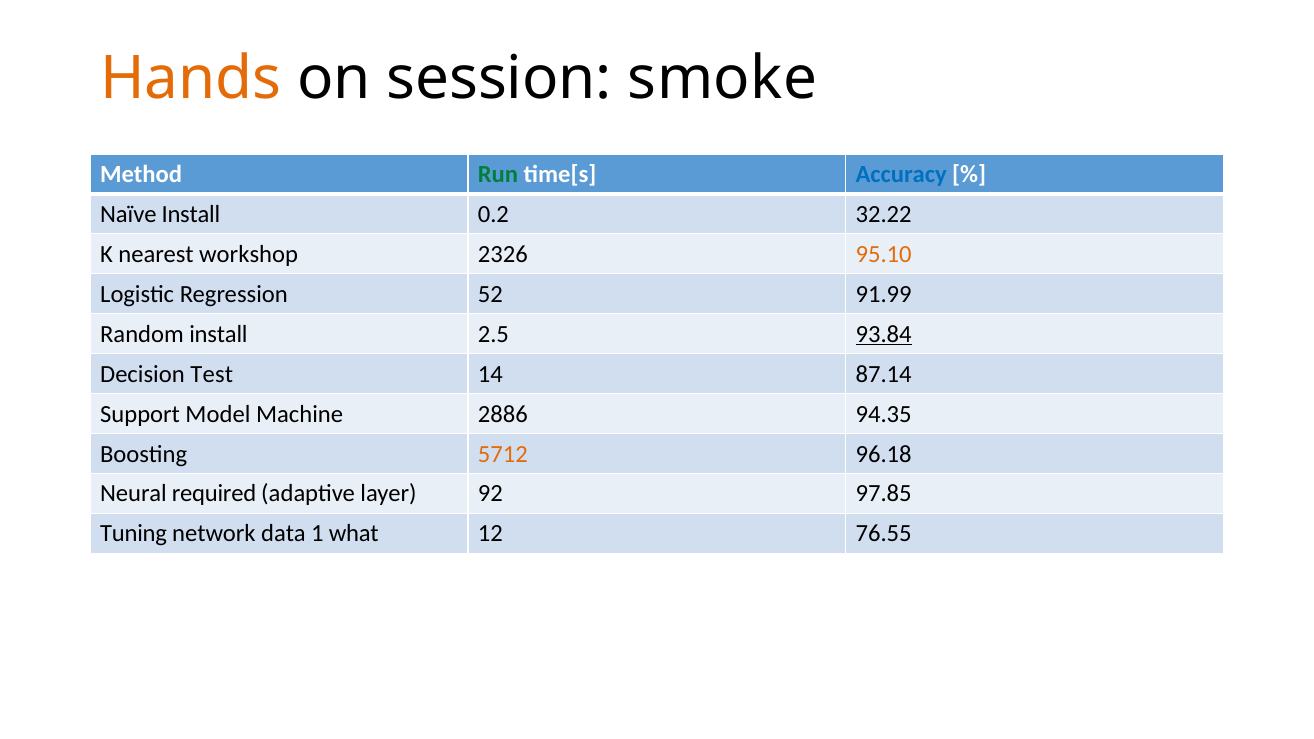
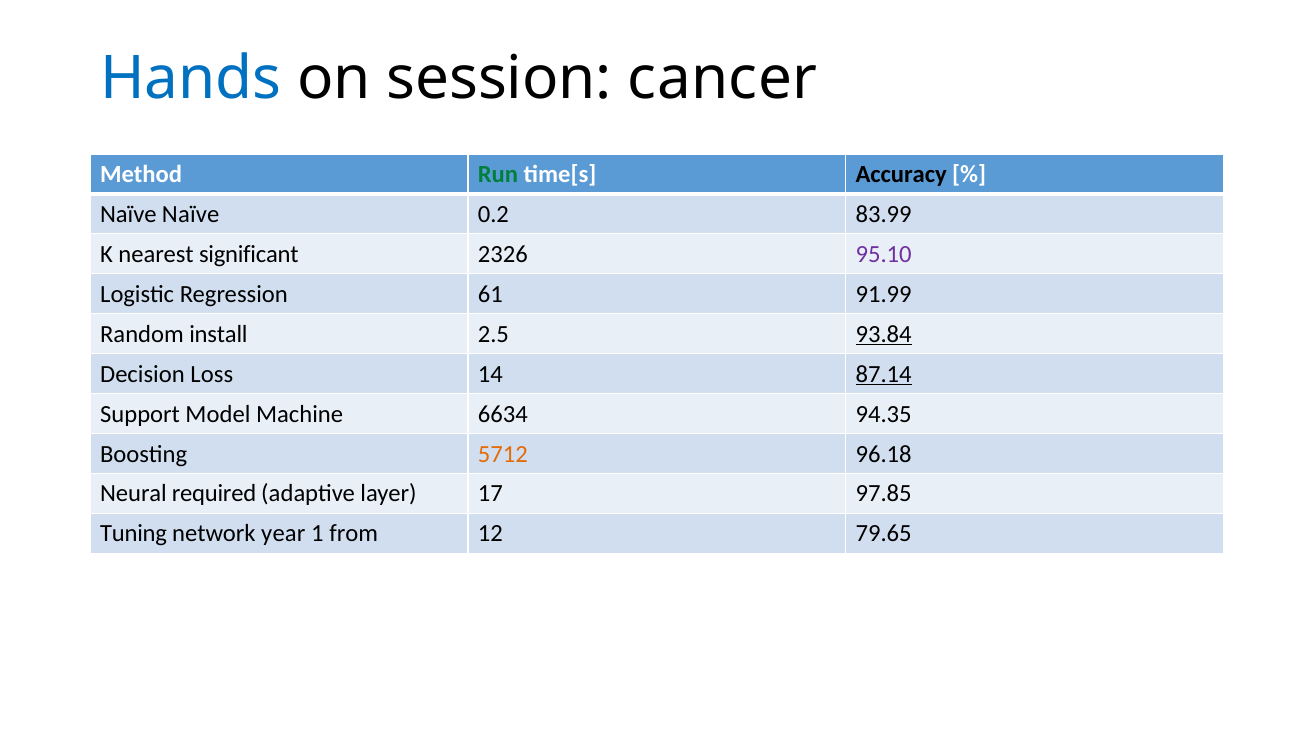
Hands colour: orange -> blue
smoke: smoke -> cancer
Accuracy colour: blue -> black
Naïve Install: Install -> Naïve
32.22: 32.22 -> 83.99
workshop: workshop -> significant
95.10 colour: orange -> purple
52: 52 -> 61
Test: Test -> Loss
87.14 underline: none -> present
2886: 2886 -> 6634
92: 92 -> 17
data: data -> year
what: what -> from
76.55: 76.55 -> 79.65
